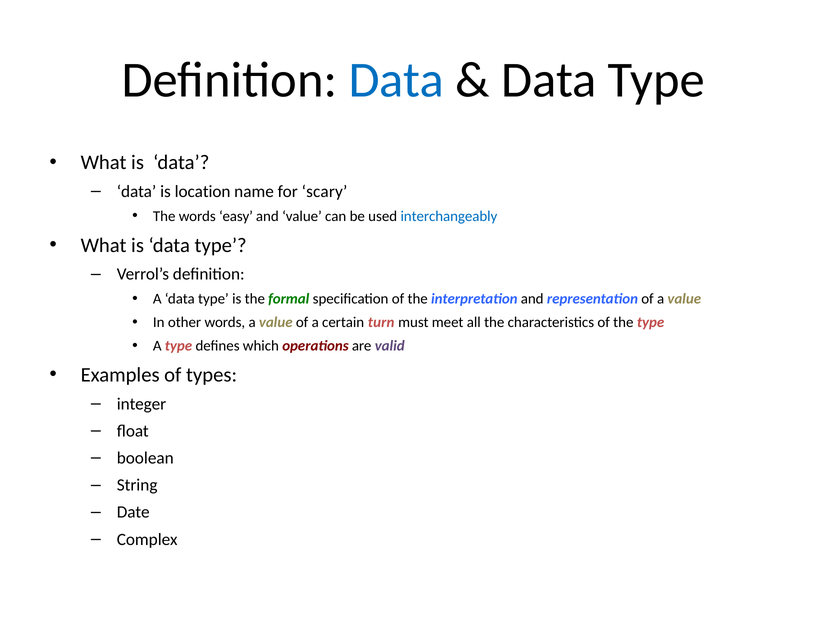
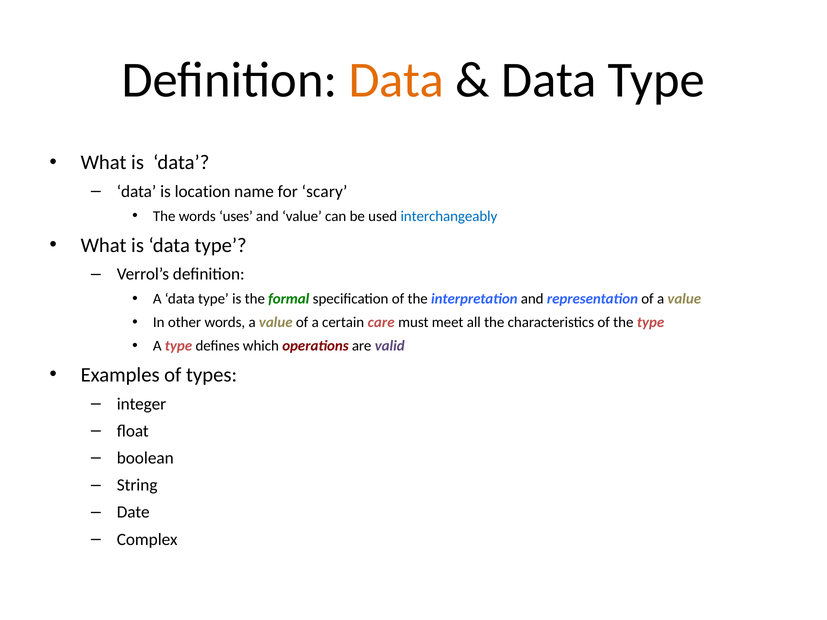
Data at (396, 80) colour: blue -> orange
easy: easy -> uses
turn: turn -> care
